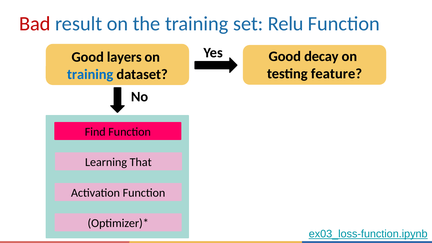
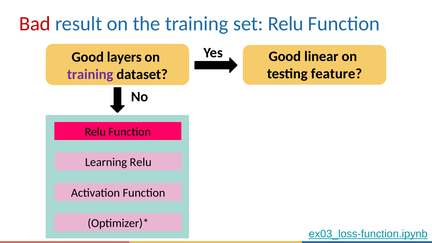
decay: decay -> linear
training at (90, 74) colour: blue -> purple
Find at (95, 132): Find -> Relu
Learning That: That -> Relu
